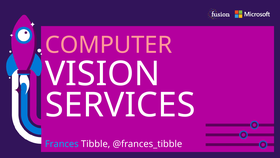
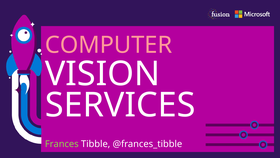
Frances colour: light blue -> light green
